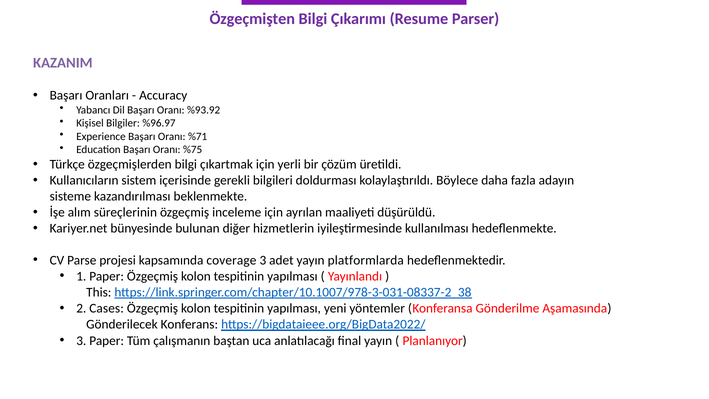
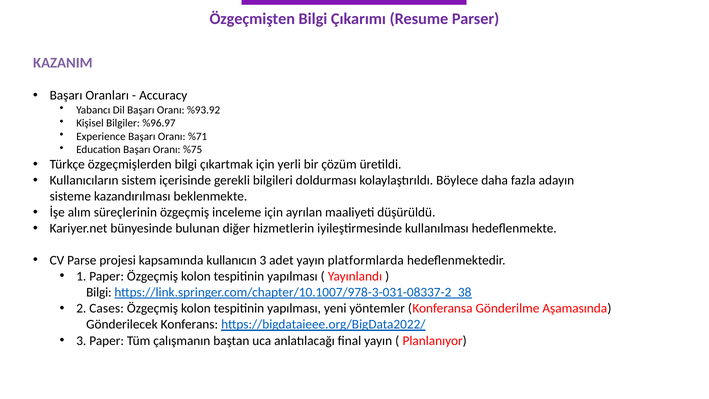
coverage: coverage -> kullanıcın
This at (99, 292): This -> Bilgi
